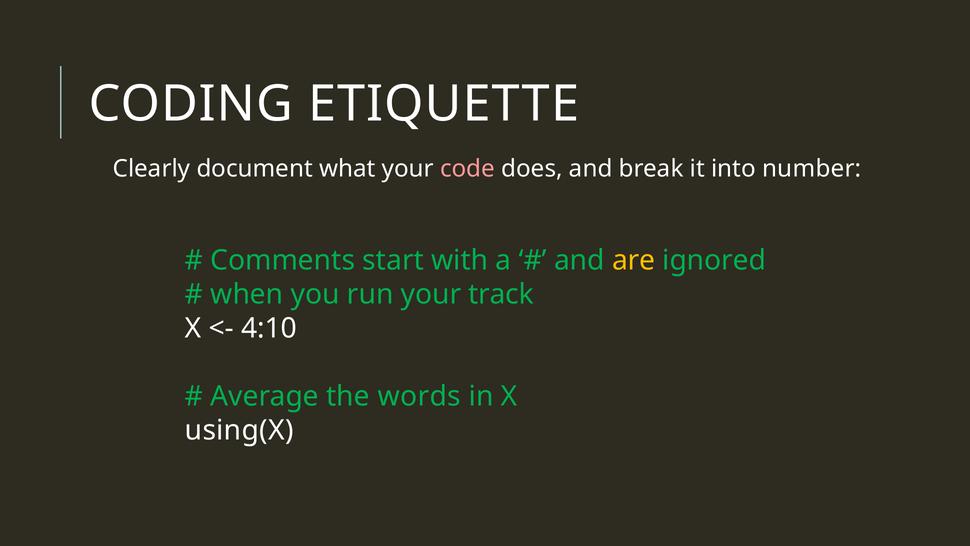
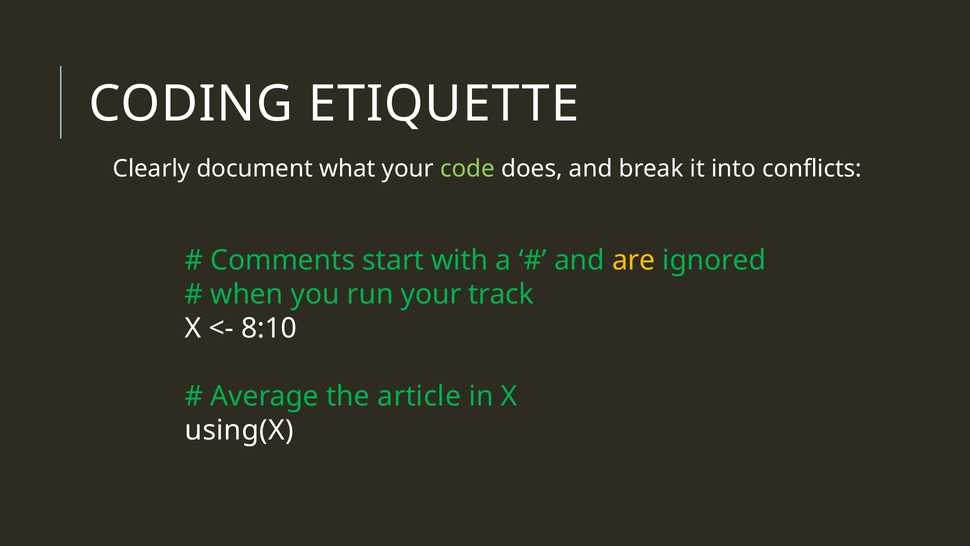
code colour: pink -> light green
number: number -> conflicts
4:10: 4:10 -> 8:10
words: words -> article
